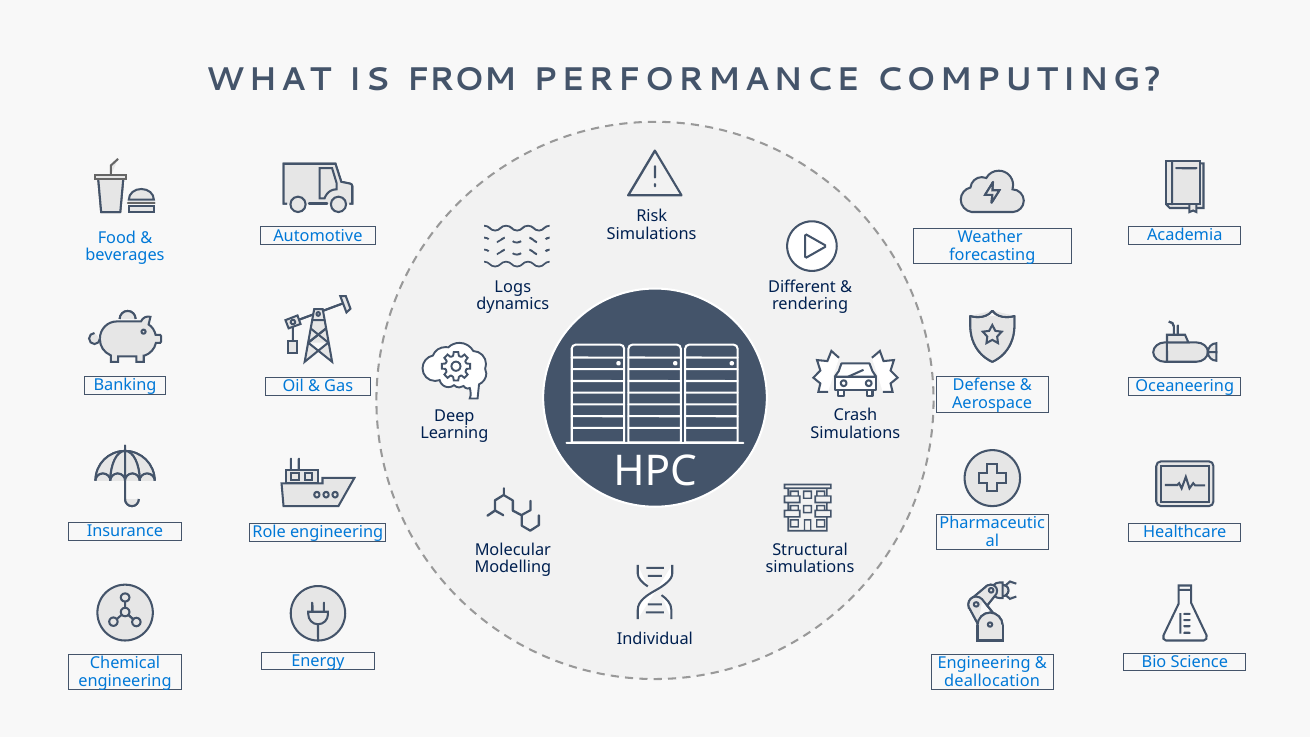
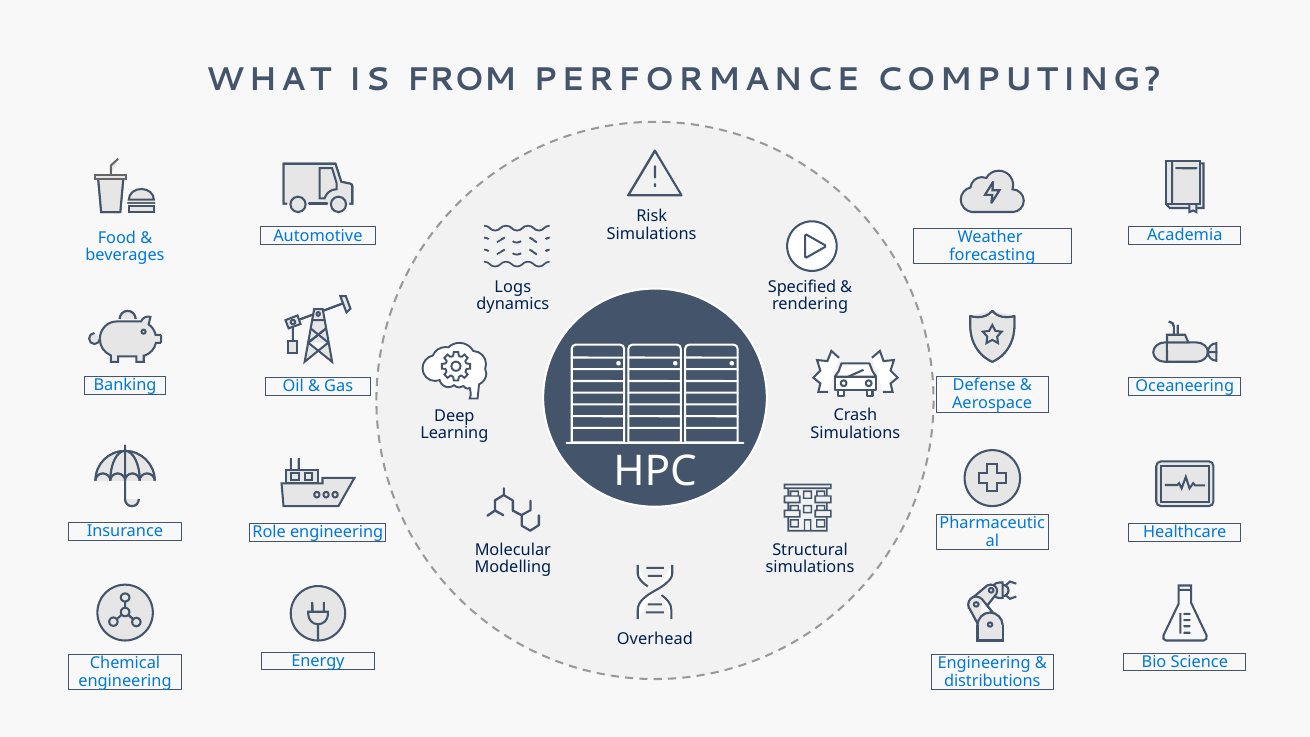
Different: Different -> Specified
Individual: Individual -> Overhead
deallocation: deallocation -> distributions
